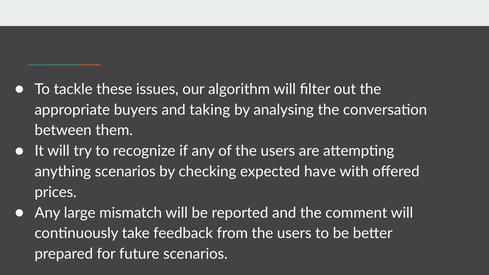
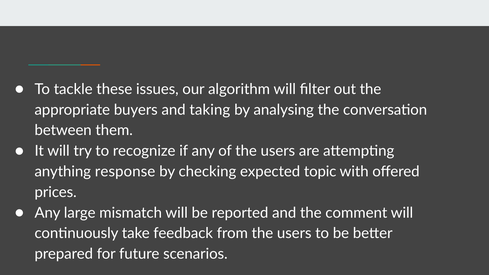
anything scenarios: scenarios -> response
have: have -> topic
